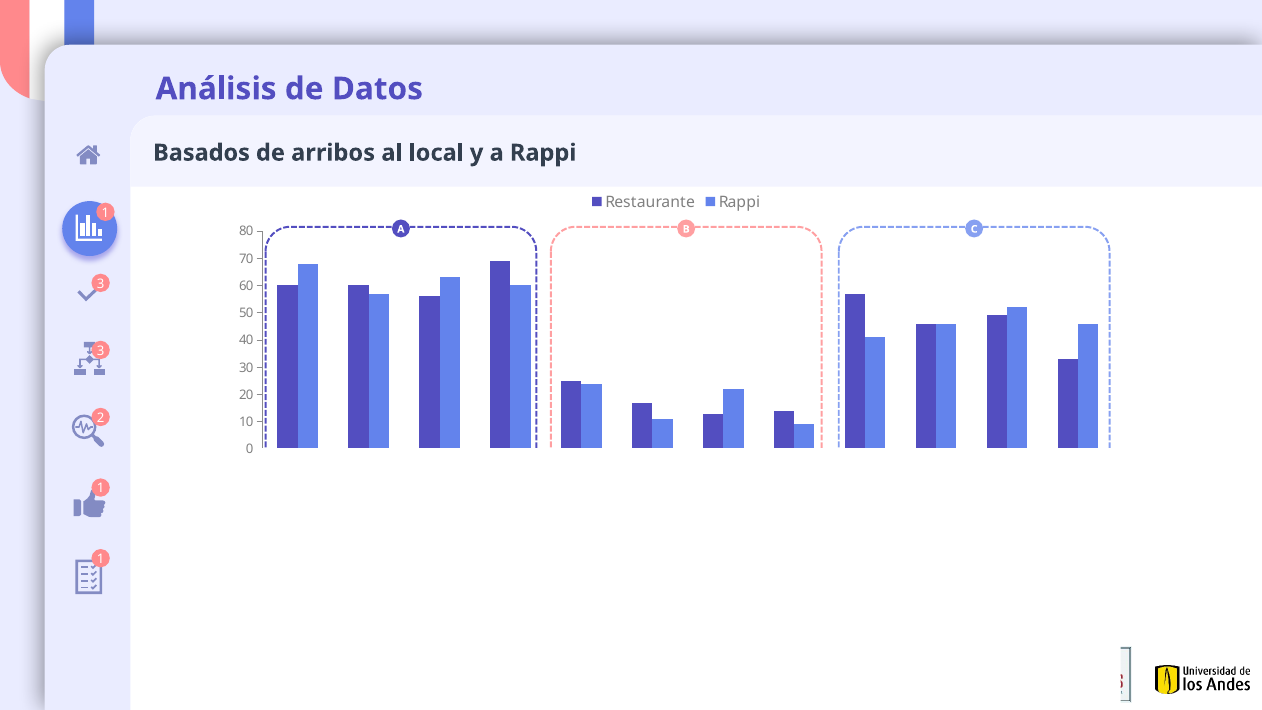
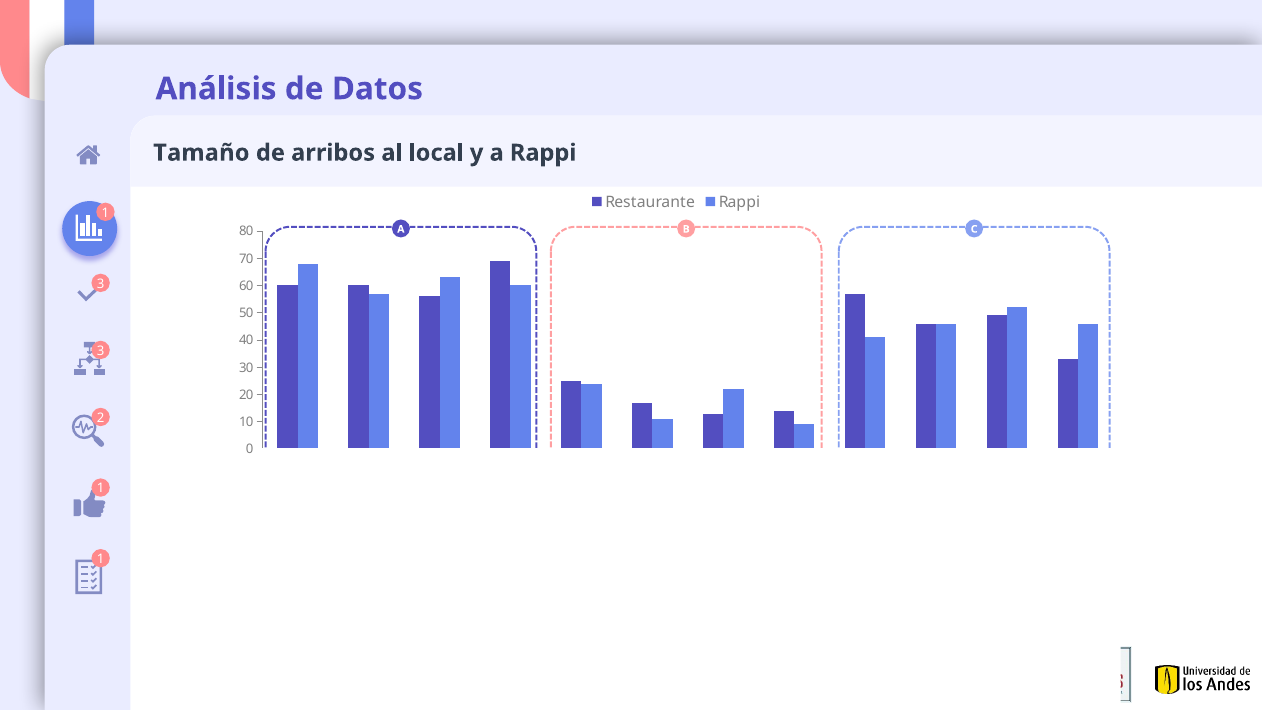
Basados: Basados -> Tamaño
